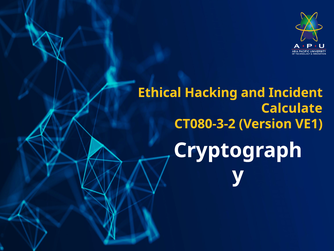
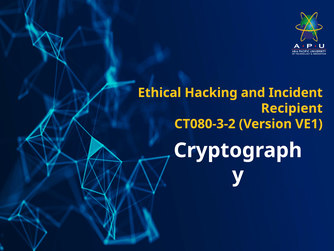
Calculate: Calculate -> Recipient
